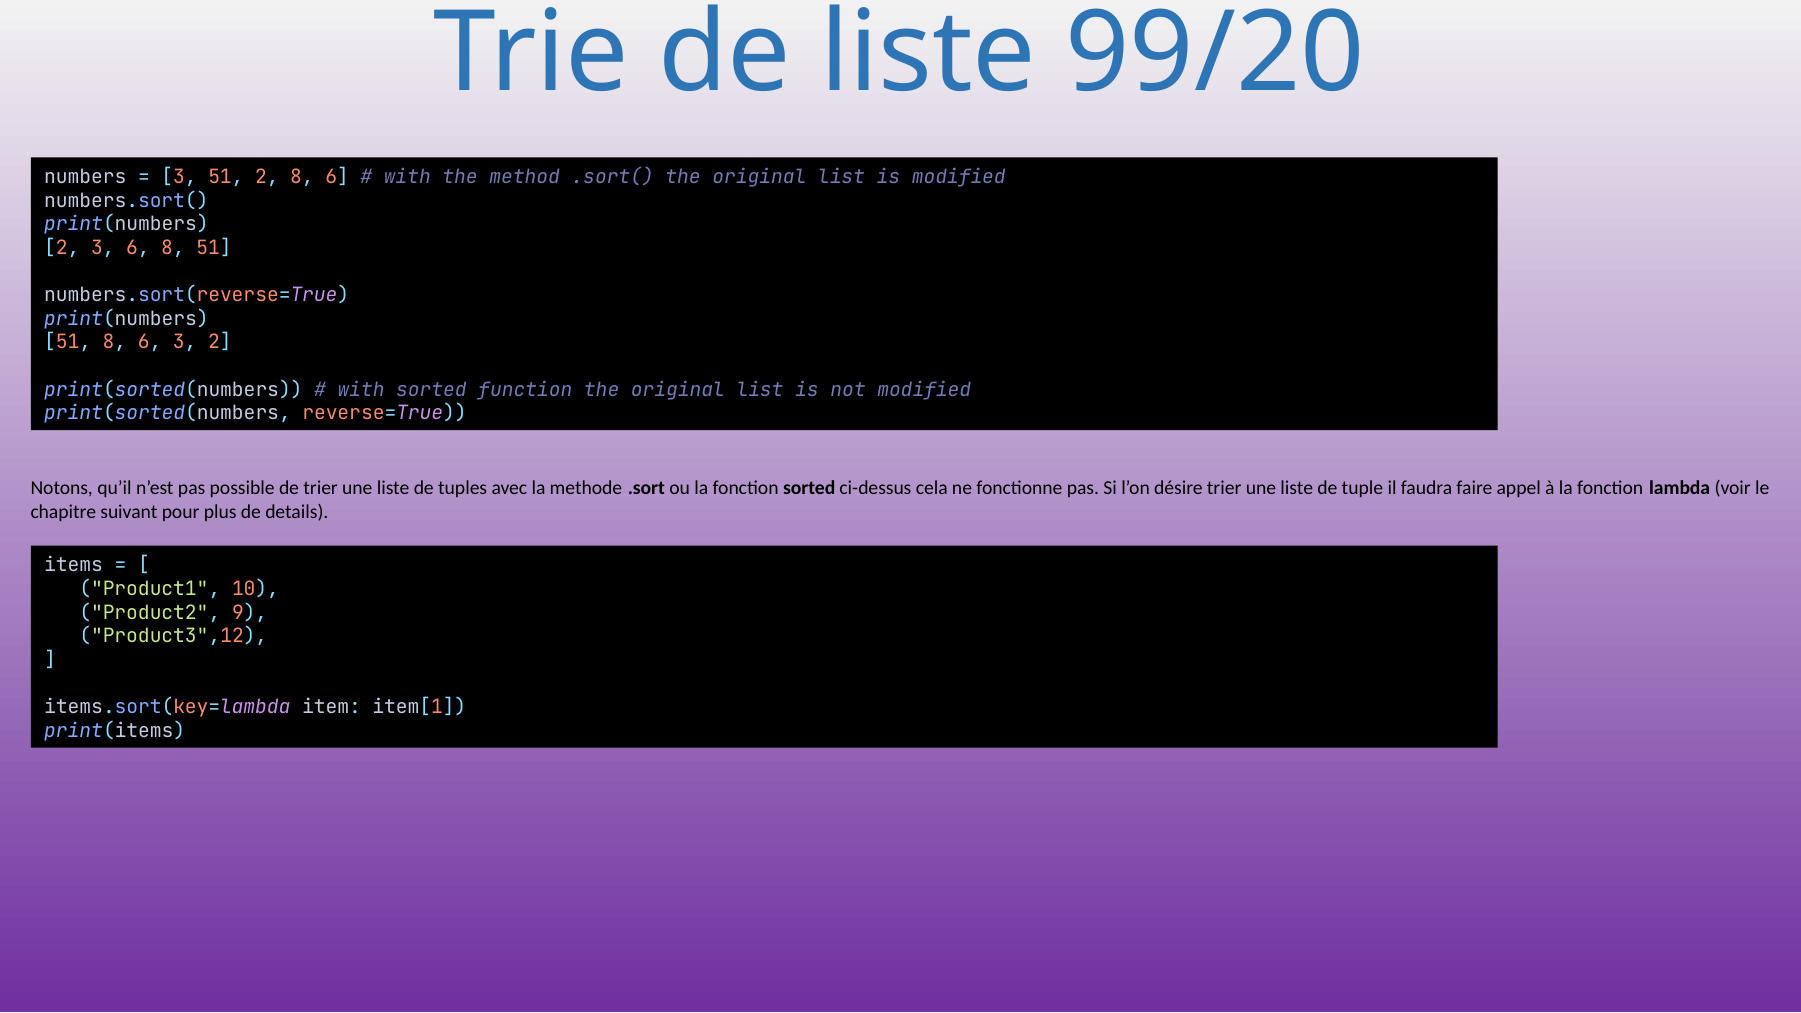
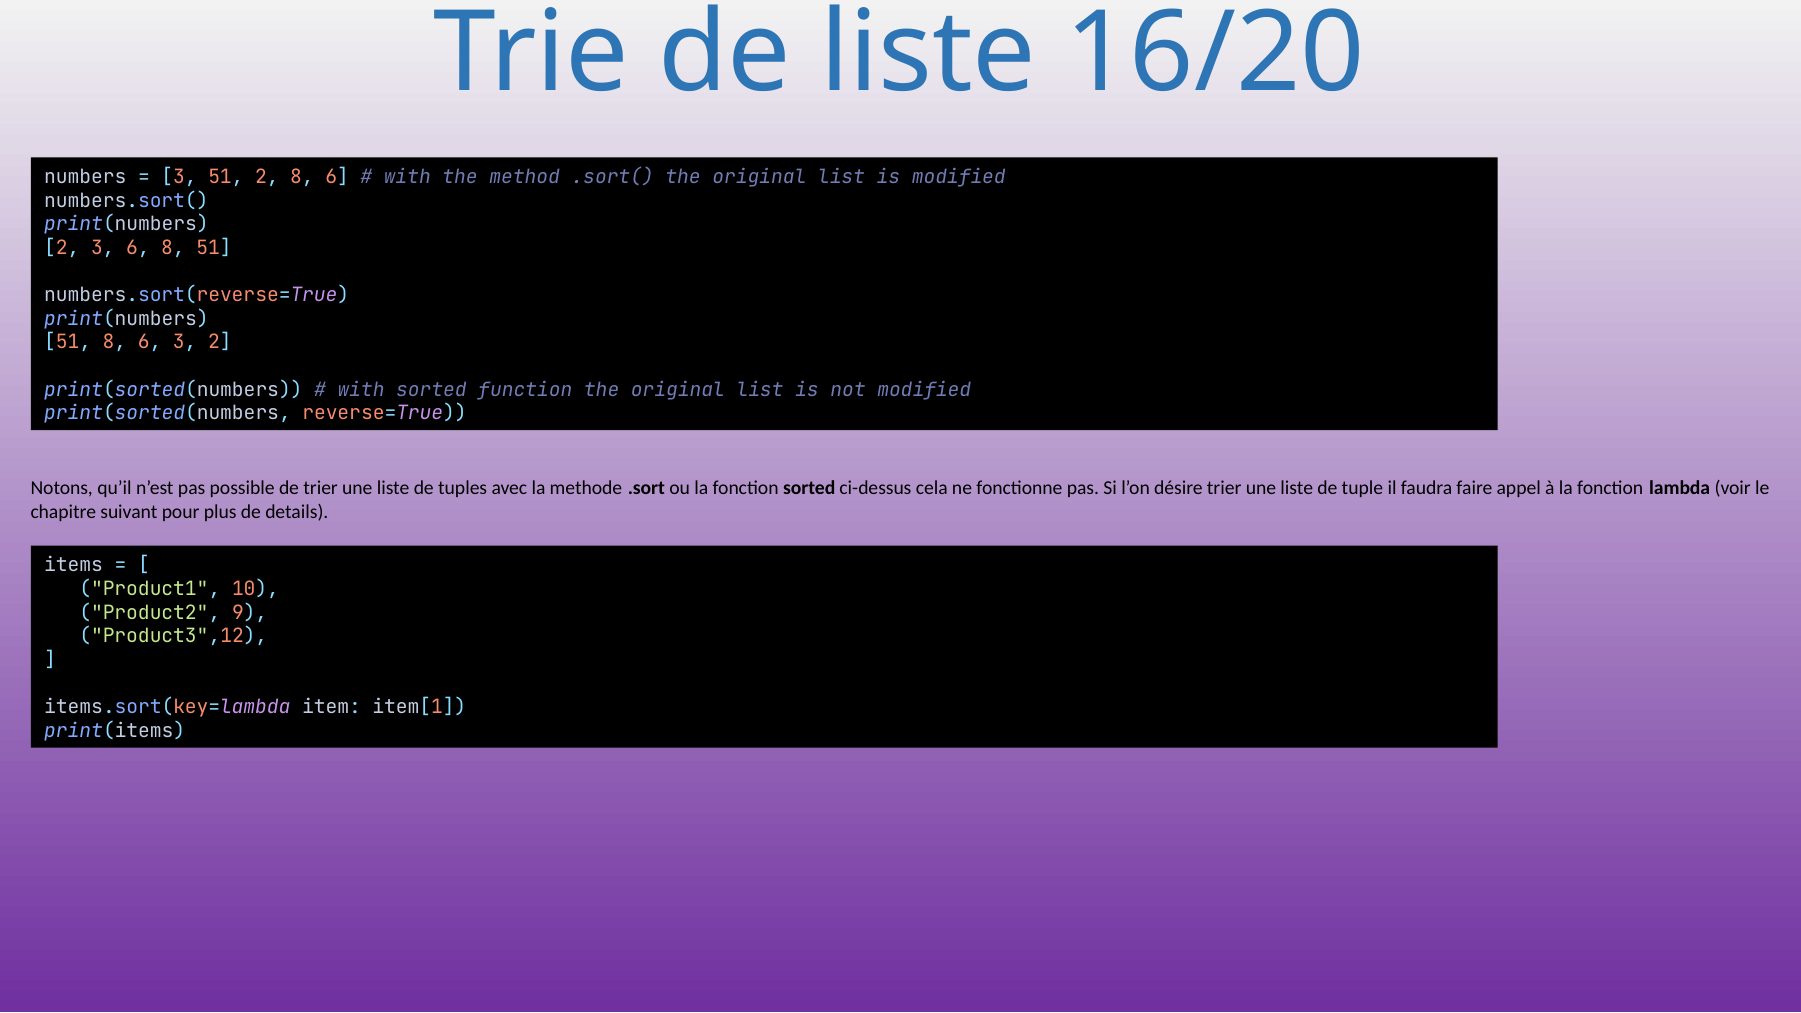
99/20: 99/20 -> 16/20
